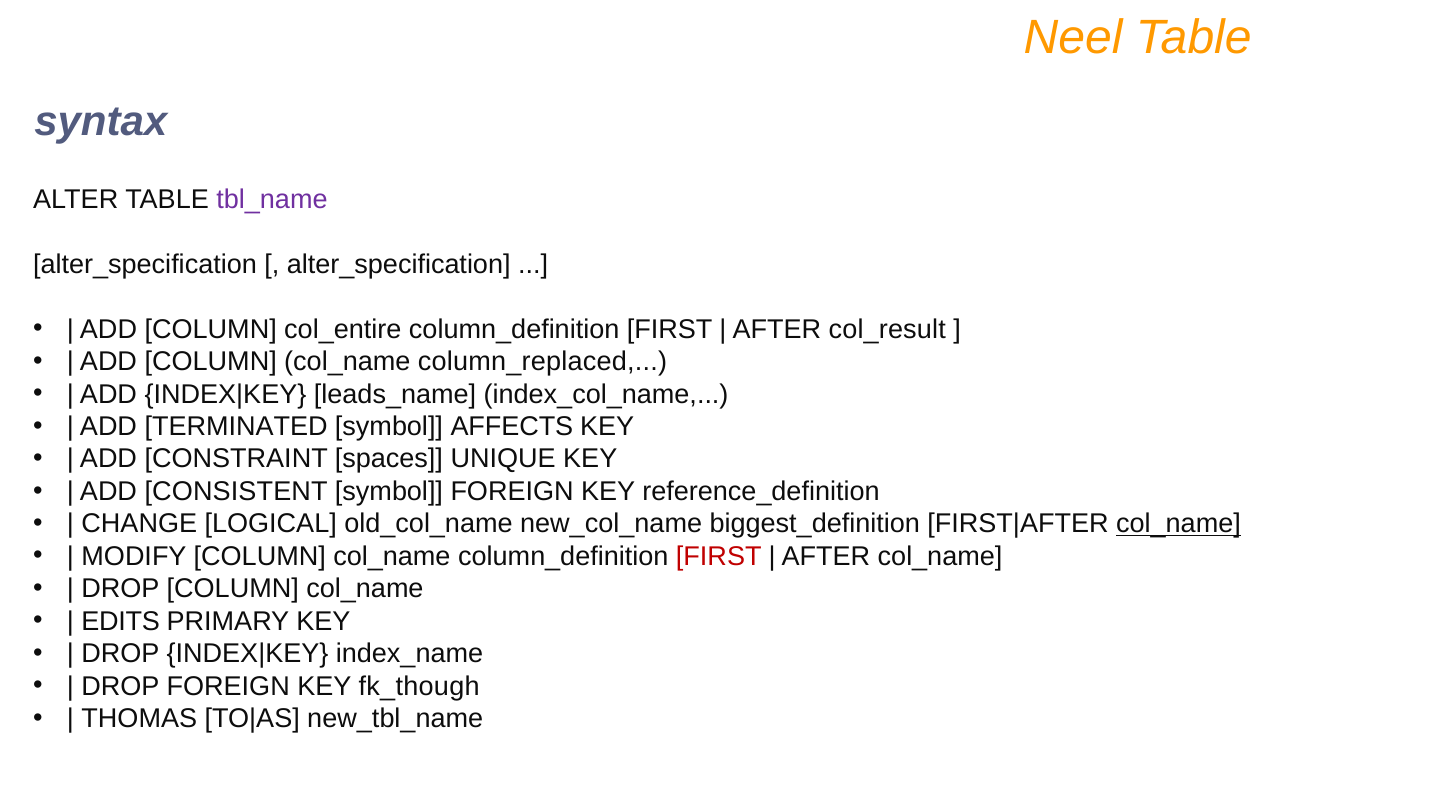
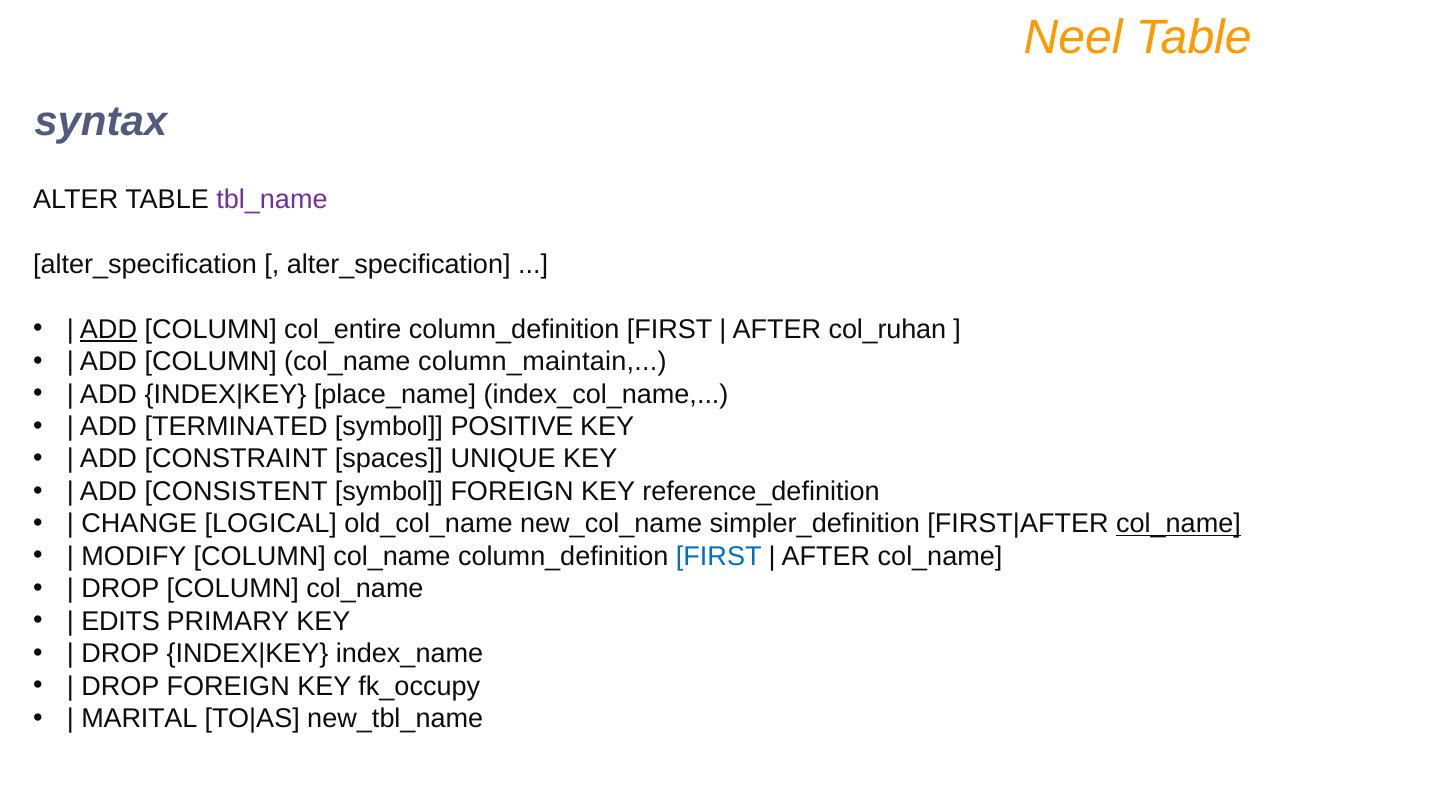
ADD at (109, 329) underline: none -> present
col_result: col_result -> col_ruhan
column_replaced: column_replaced -> column_maintain
leads_name: leads_name -> place_name
AFFECTS: AFFECTS -> POSITIVE
biggest_definition: biggest_definition -> simpler_definition
FIRST at (719, 556) colour: red -> blue
fk_though: fk_though -> fk_occupy
THOMAS: THOMAS -> MARITAL
